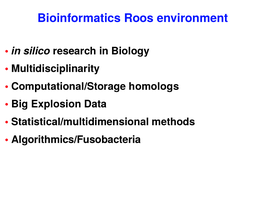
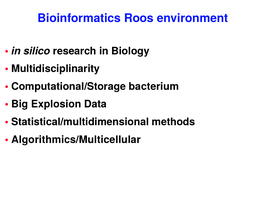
homologs: homologs -> bacterium
Algorithmics/Fusobacteria: Algorithmics/Fusobacteria -> Algorithmics/Multicellular
